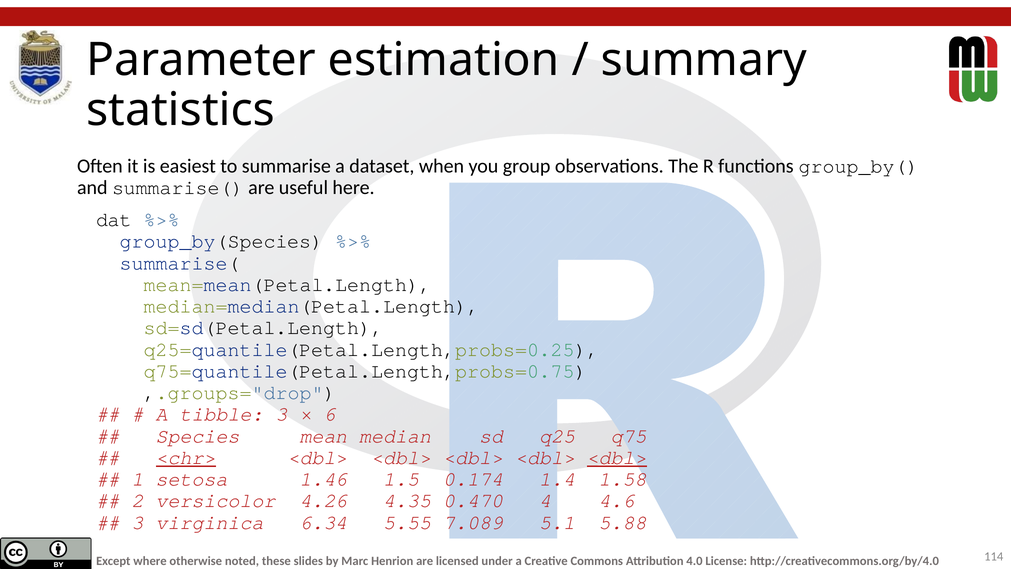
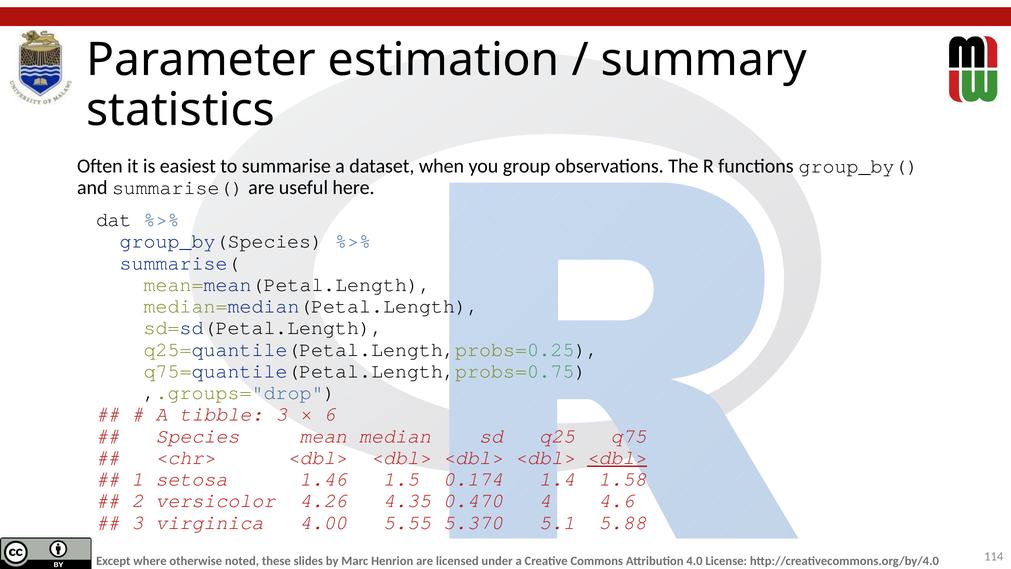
<chr> underline: present -> none
6.34: 6.34 -> 4.00
7.089: 7.089 -> 5.370
